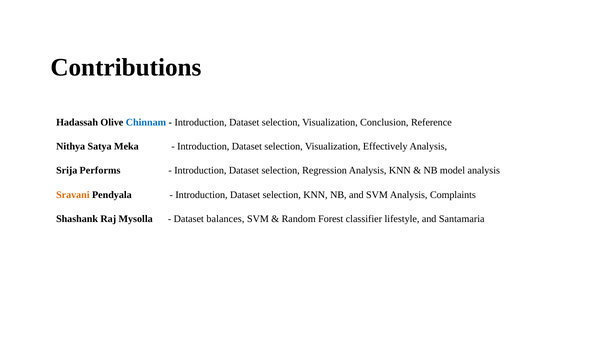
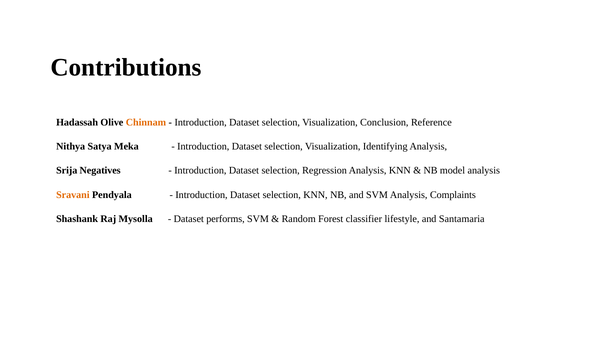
Chinnam colour: blue -> orange
Effectively: Effectively -> Identifying
Performs: Performs -> Negatives
balances: balances -> performs
